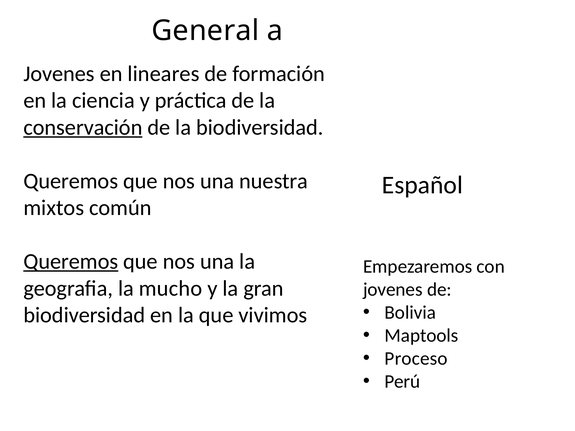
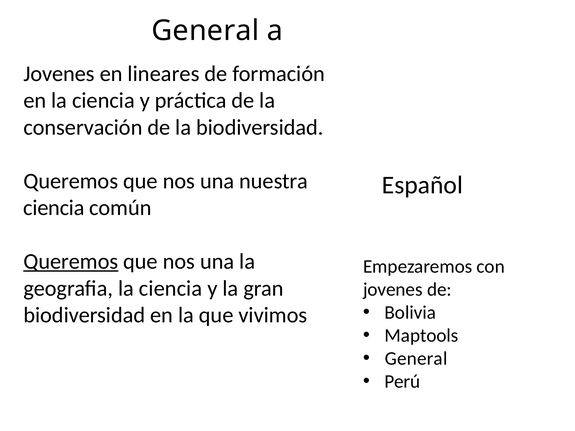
conservación underline: present -> none
mixtos at (54, 208): mixtos -> ciencia
geografia la mucho: mucho -> ciencia
Proceso at (416, 359): Proceso -> General
